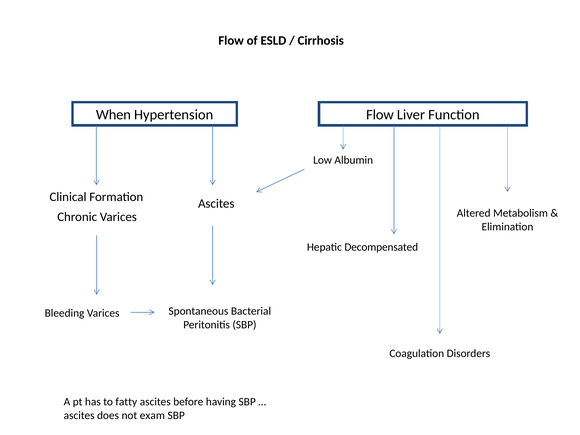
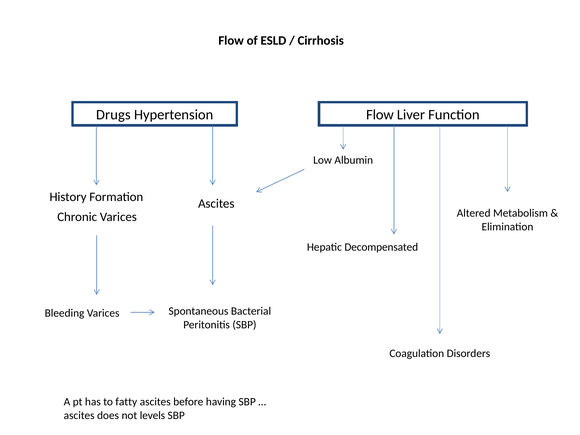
When: When -> Drugs
Clinical: Clinical -> History
exam: exam -> levels
